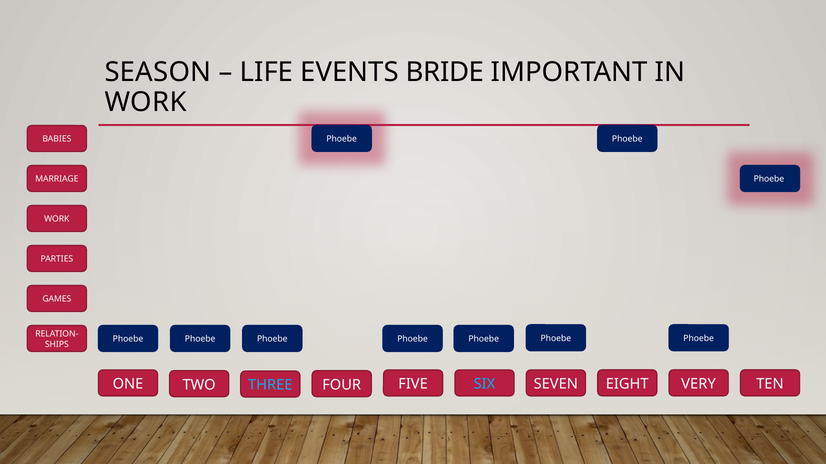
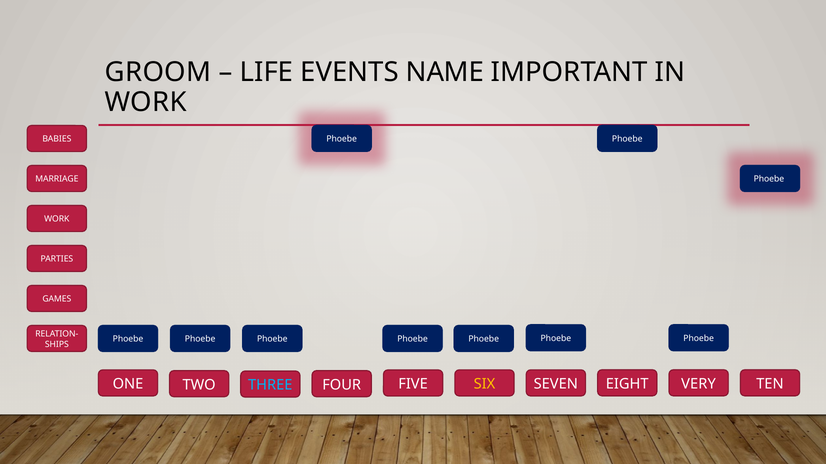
SEASON: SEASON -> GROOM
BRIDE: BRIDE -> NAME
SIX colour: light blue -> yellow
